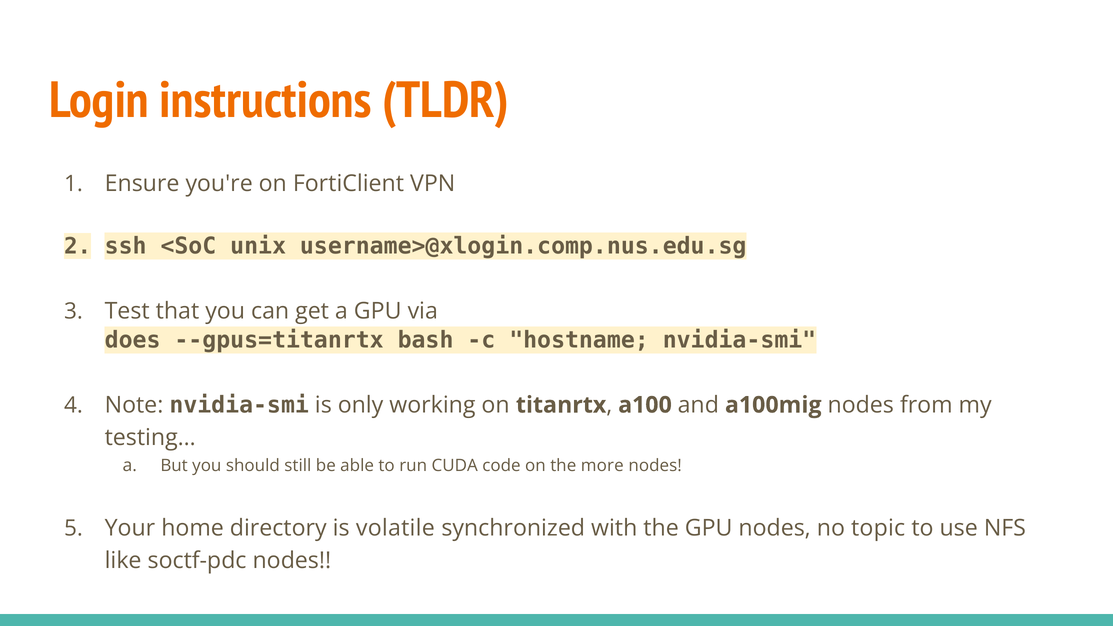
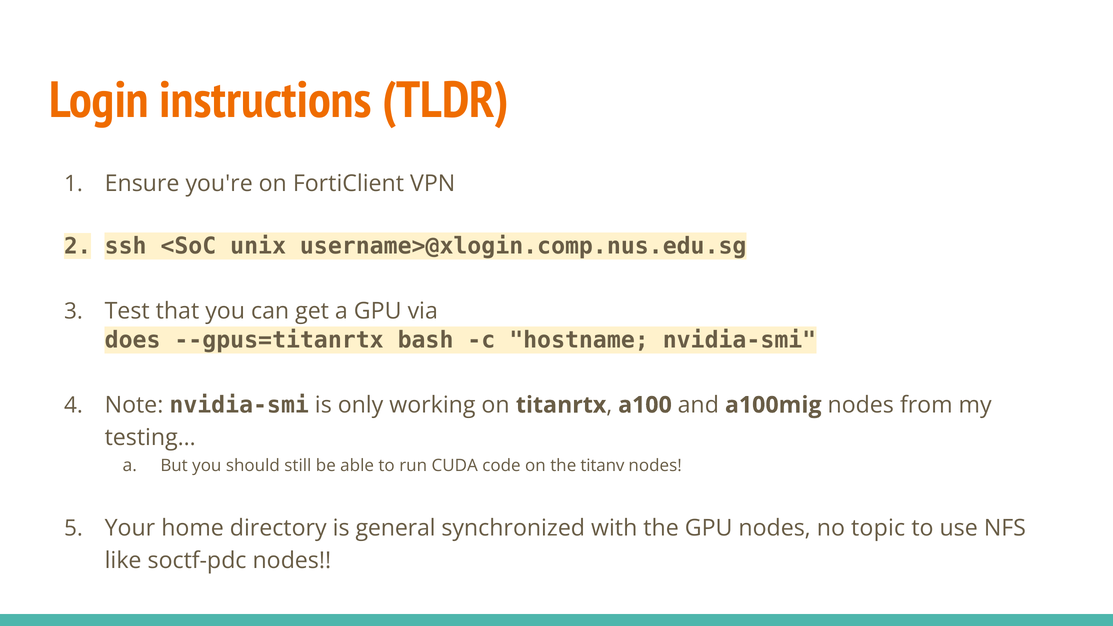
more: more -> titanv
volatile: volatile -> general
